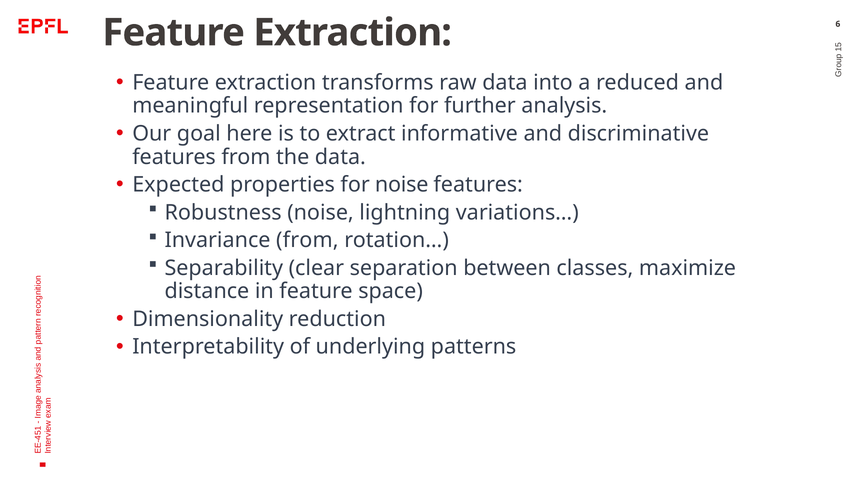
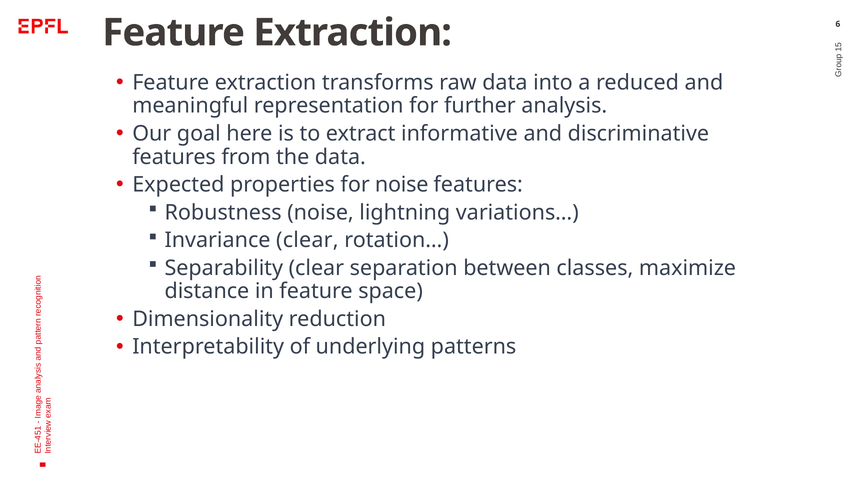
Invariance from: from -> clear
